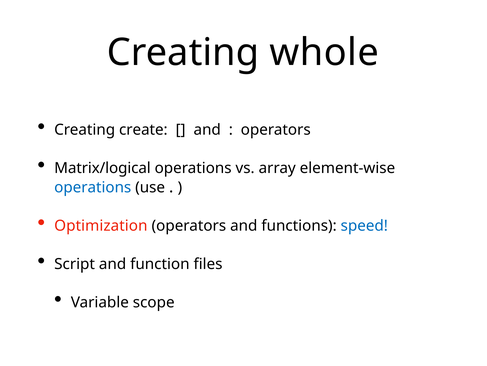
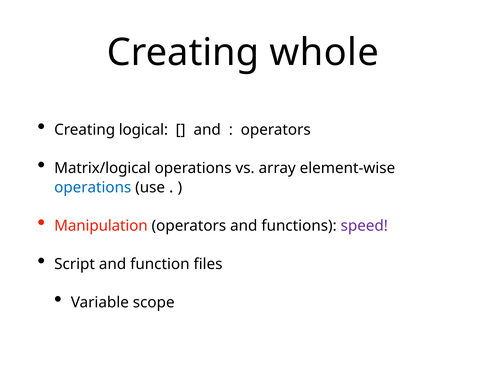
create: create -> logical
Optimization: Optimization -> Manipulation
speed colour: blue -> purple
